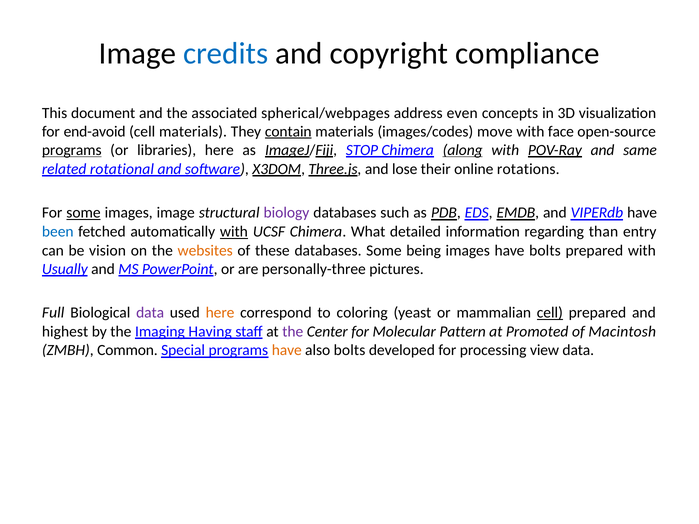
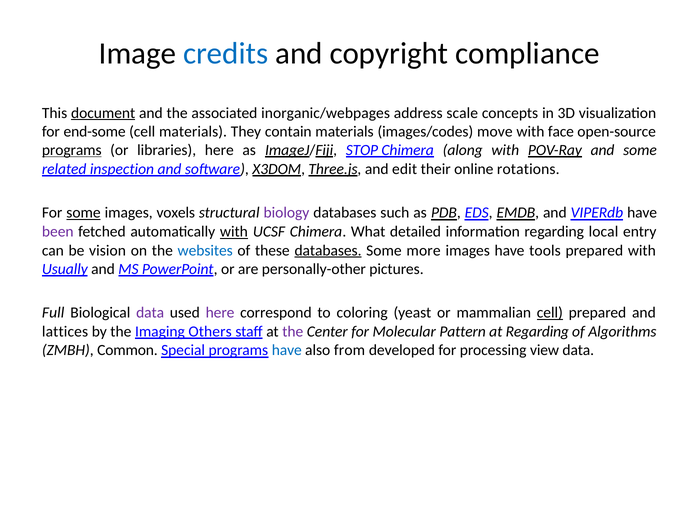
document underline: none -> present
spherical/webpages: spherical/webpages -> inorganic/webpages
even: even -> scale
end-avoid: end-avoid -> end-some
contain underline: present -> none
along underline: present -> none
and same: same -> some
rotational: rotational -> inspection
lose: lose -> edit
images image: image -> voxels
been colour: blue -> purple
than: than -> local
websites colour: orange -> blue
databases at (328, 251) underline: none -> present
being: being -> more
have bolts: bolts -> tools
personally-three: personally-three -> personally-other
here at (220, 313) colour: orange -> purple
highest: highest -> lattices
Having: Having -> Others
at Promoted: Promoted -> Regarding
Macintosh: Macintosh -> Algorithms
have at (287, 351) colour: orange -> blue
also bolts: bolts -> from
